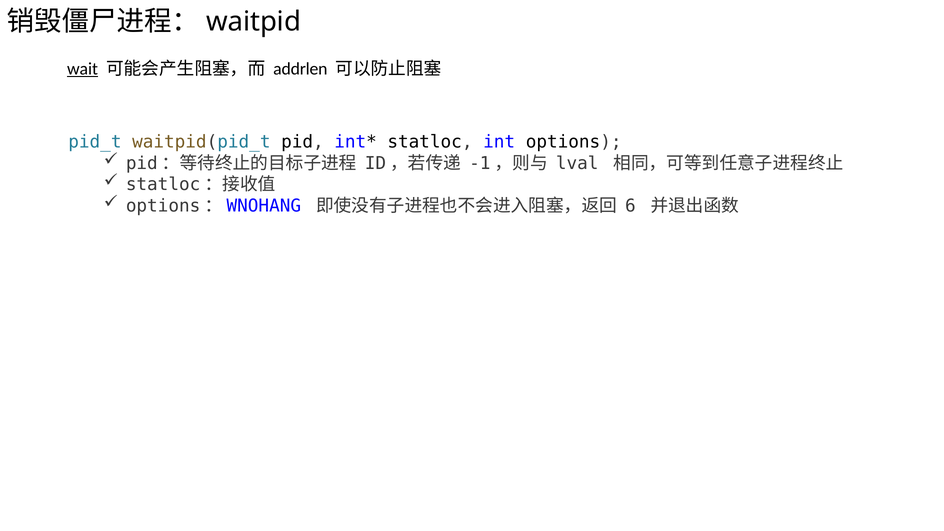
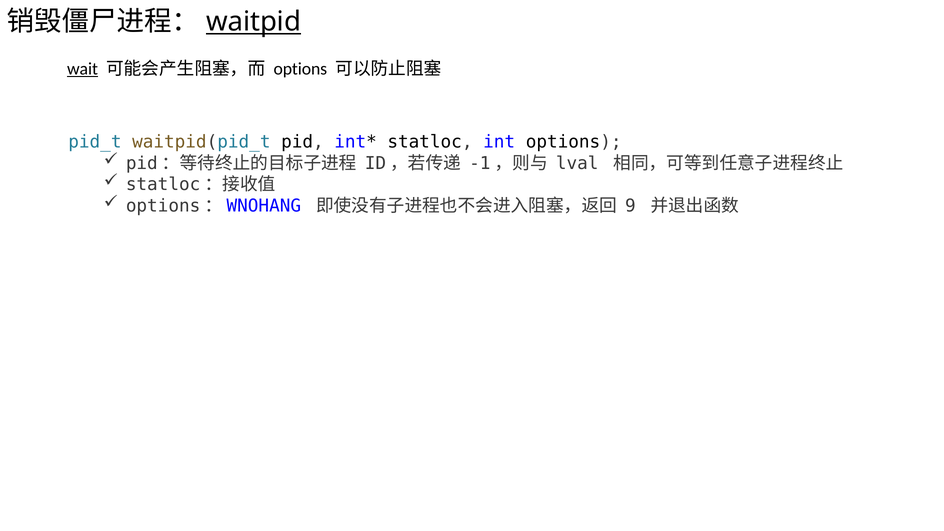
waitpid underline: none -> present
addrlen at (300, 69): addrlen -> options
6: 6 -> 9
